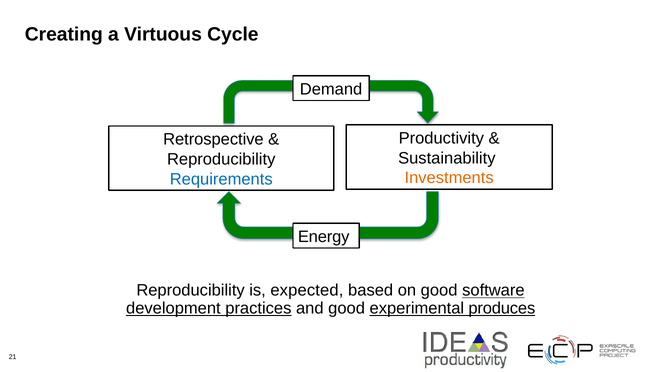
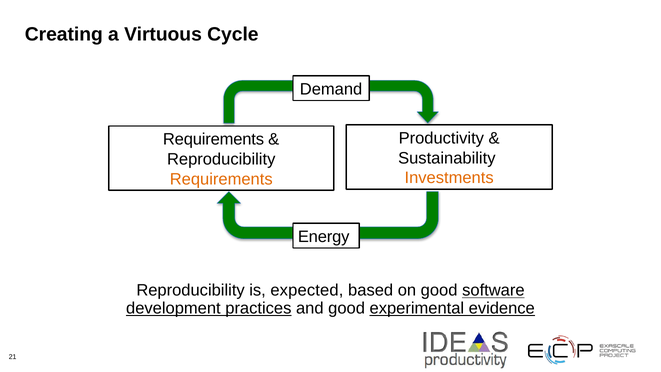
Retrospective at (213, 139): Retrospective -> Requirements
Requirements at (221, 179) colour: blue -> orange
produces: produces -> evidence
